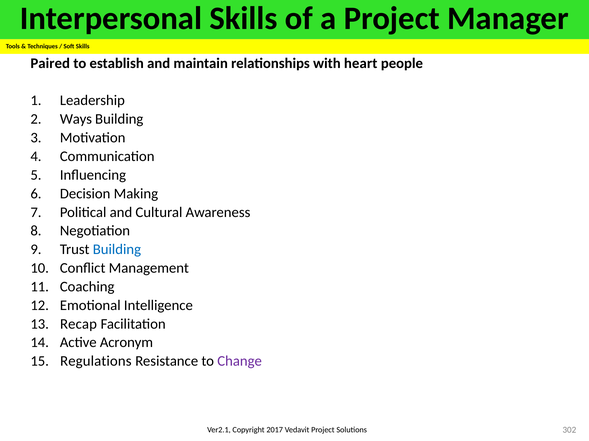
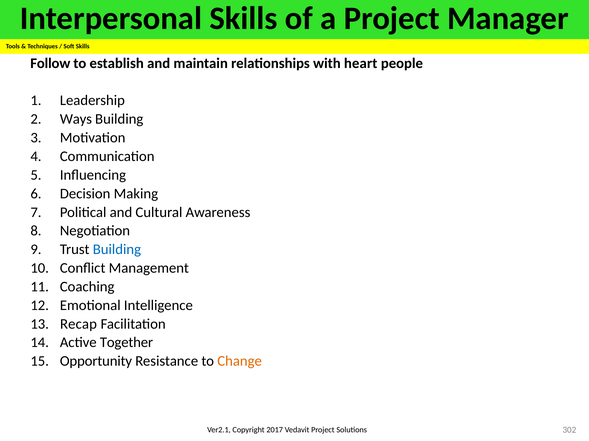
Paired: Paired -> Follow
Acronym: Acronym -> Together
Regulations: Regulations -> Opportunity
Change colour: purple -> orange
